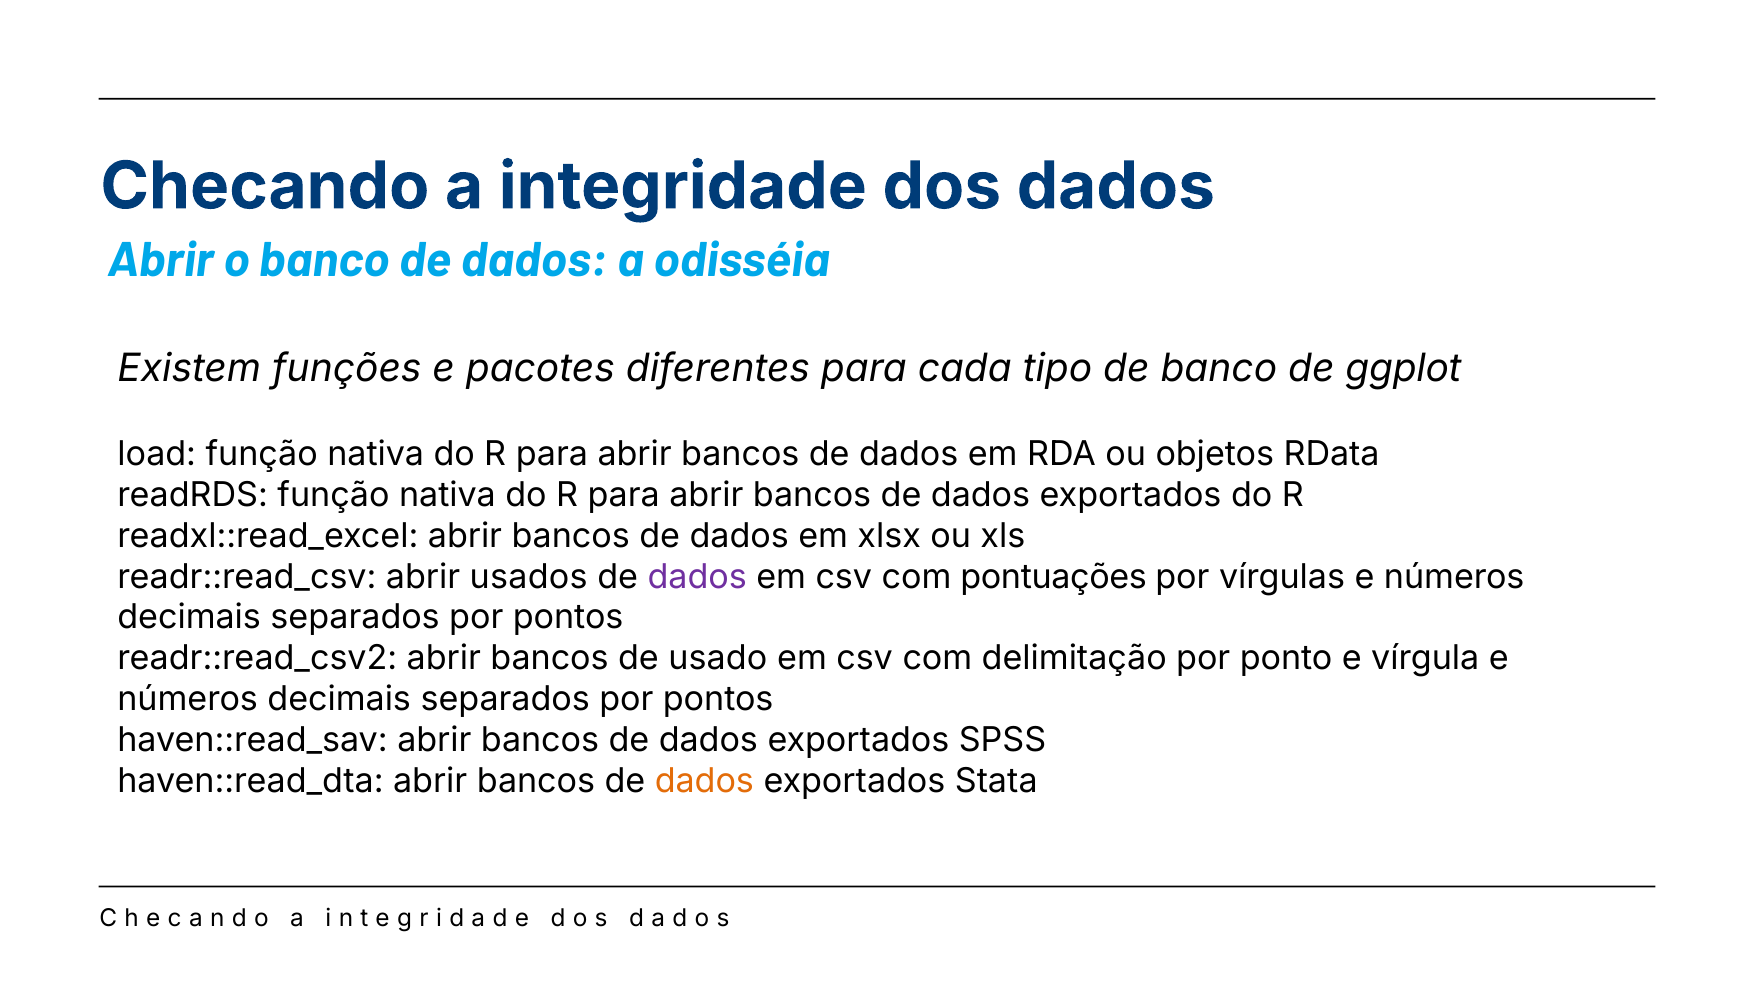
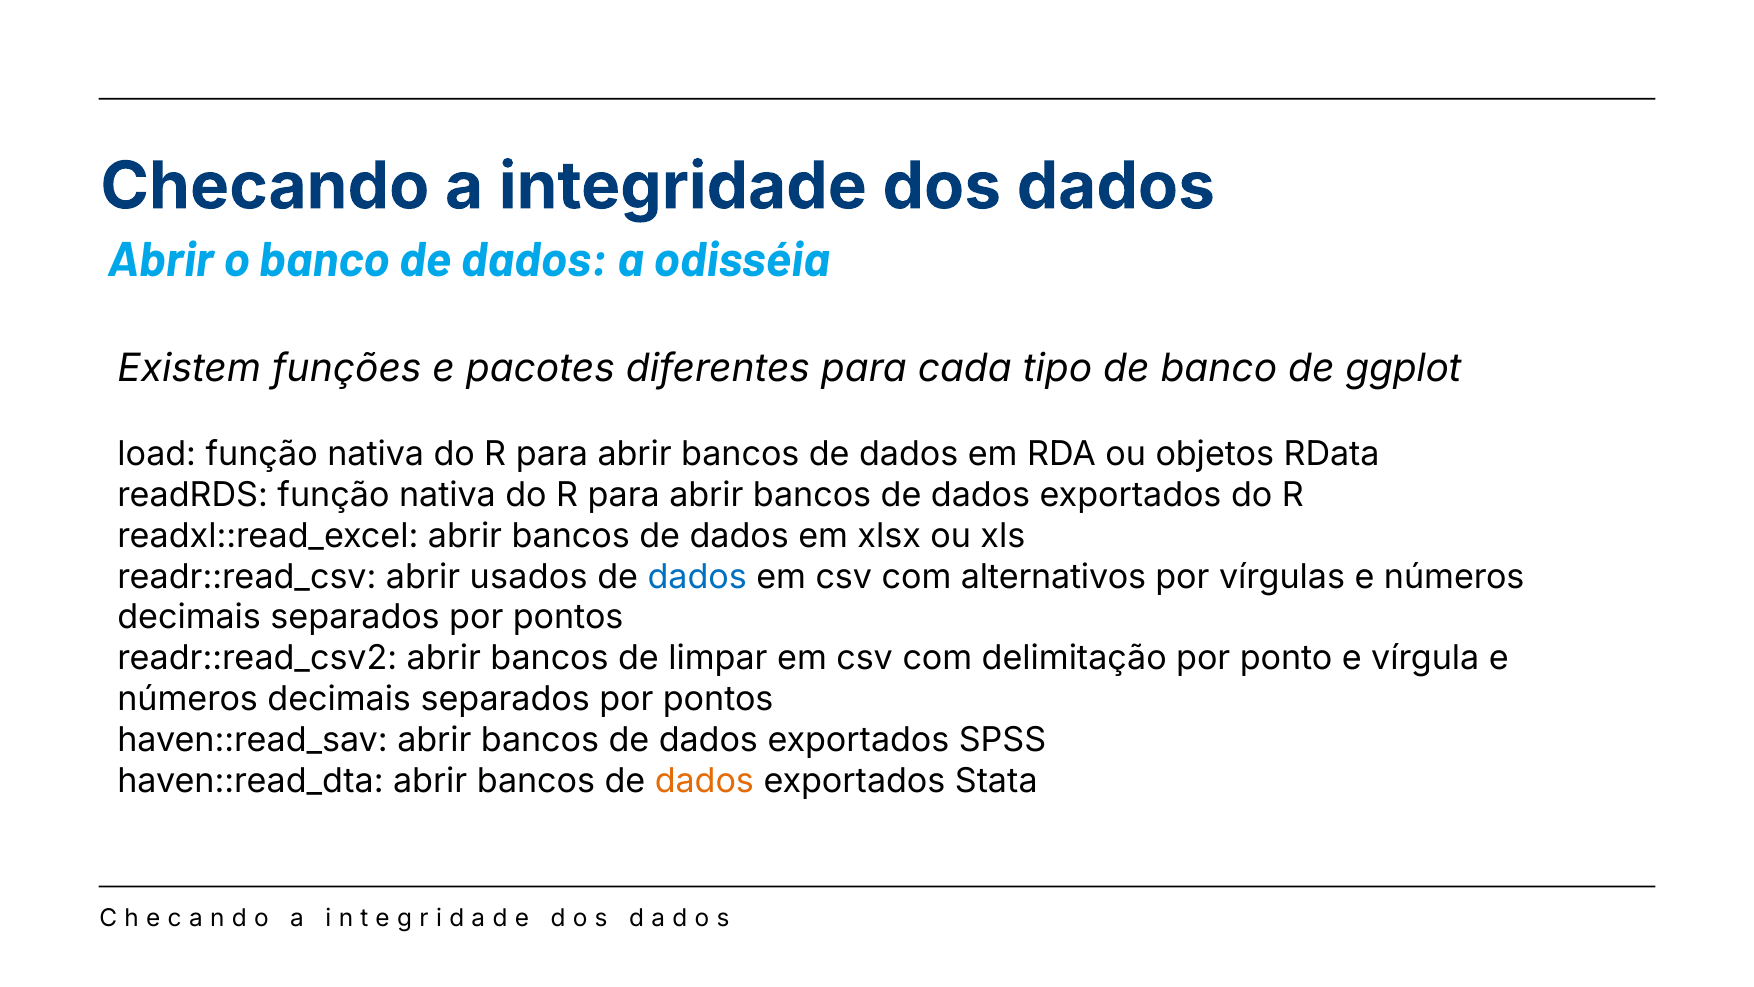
dados at (697, 577) colour: purple -> blue
pontuações: pontuações -> alternativos
usado: usado -> limpar
